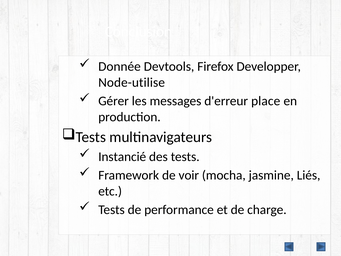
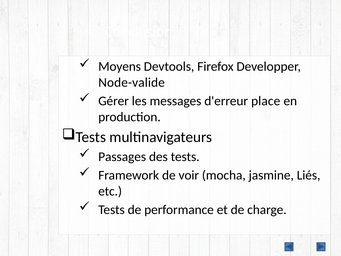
Donnée: Donnée -> Moyens
Node-utilise: Node-utilise -> Node-valide
Instancié: Instancié -> Passages
